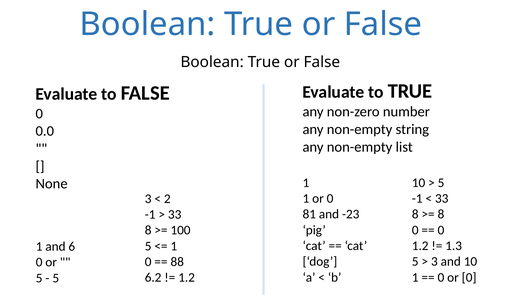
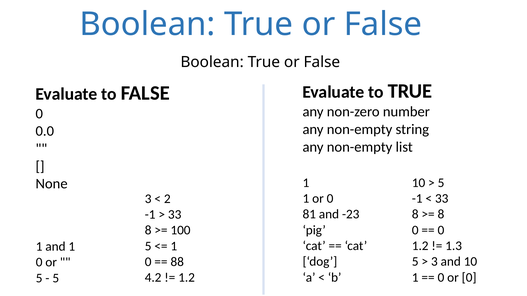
and 6: 6 -> 1
6.2: 6.2 -> 4.2
